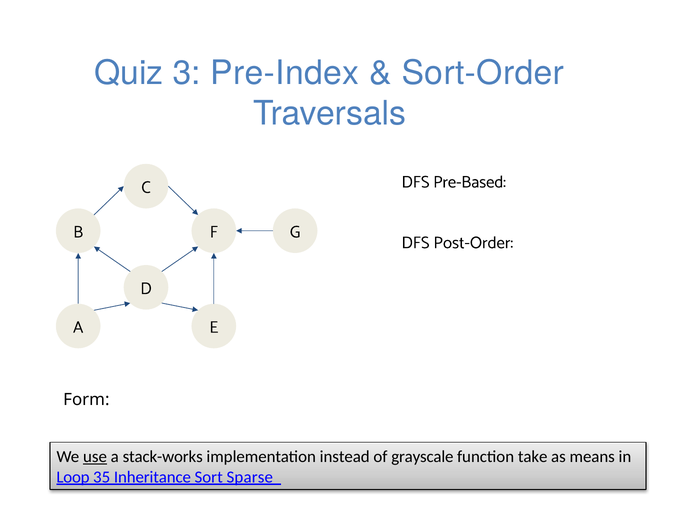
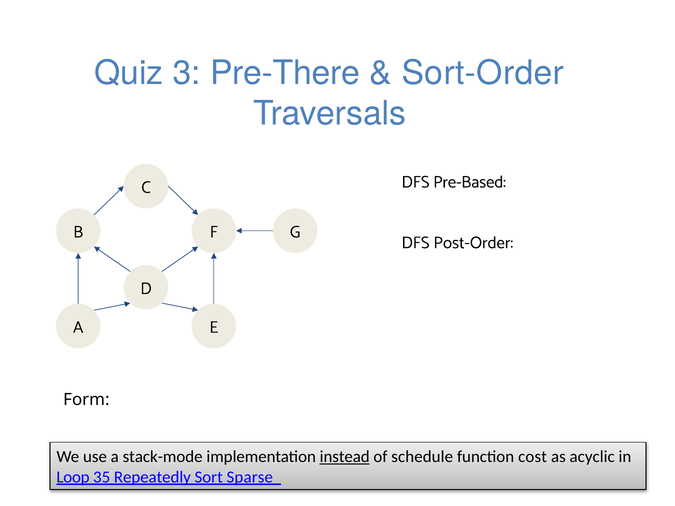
Pre-Index: Pre-Index -> Pre-There
use underline: present -> none
stack-works: stack-works -> stack-mode
instead underline: none -> present
grayscale: grayscale -> schedule
take: take -> cost
means: means -> acyclic
Inheritance: Inheritance -> Repeatedly
